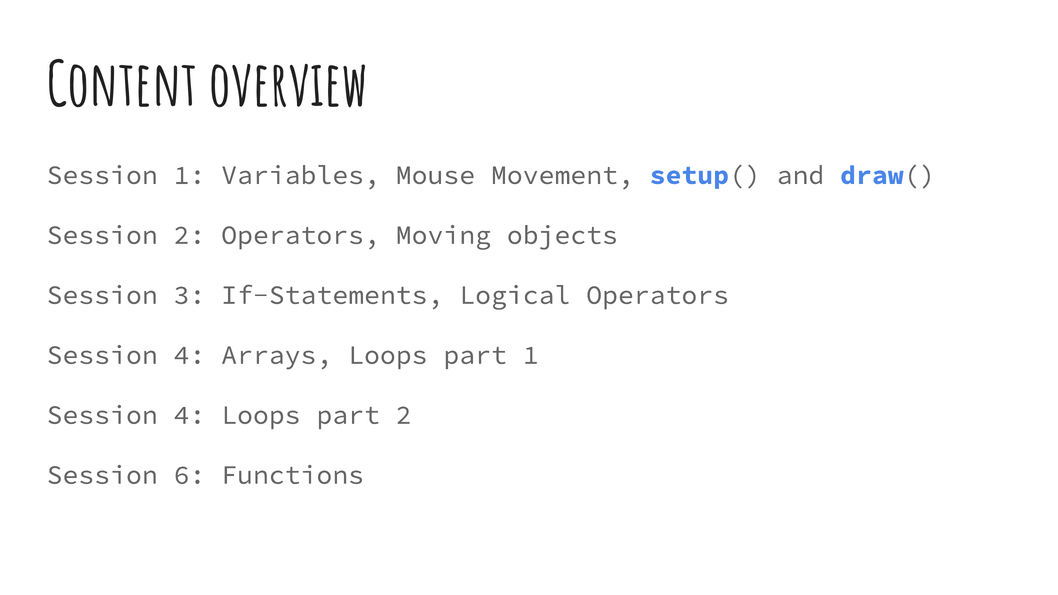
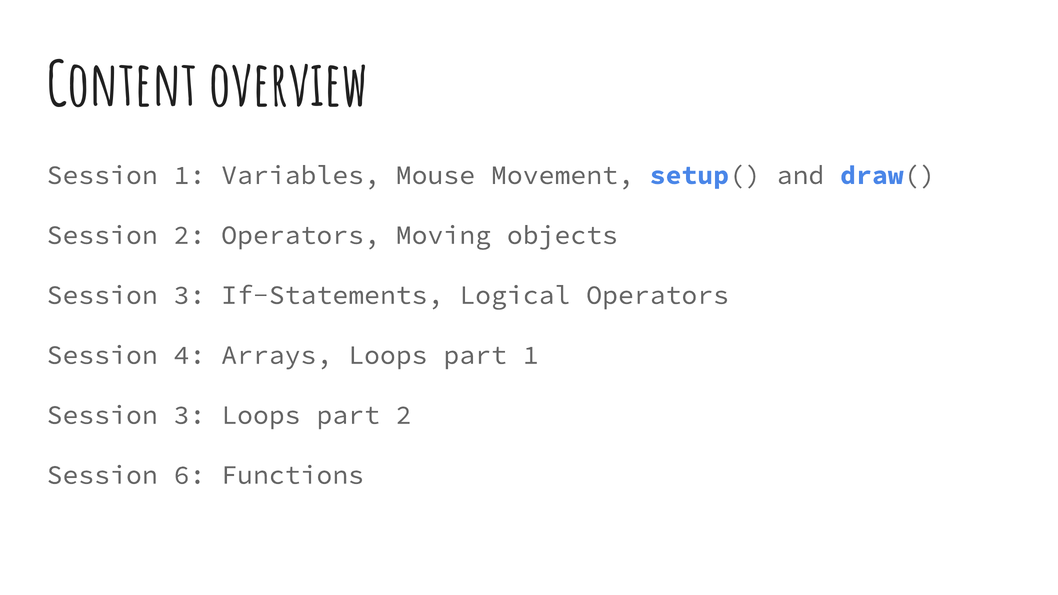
4 at (189, 415): 4 -> 3
